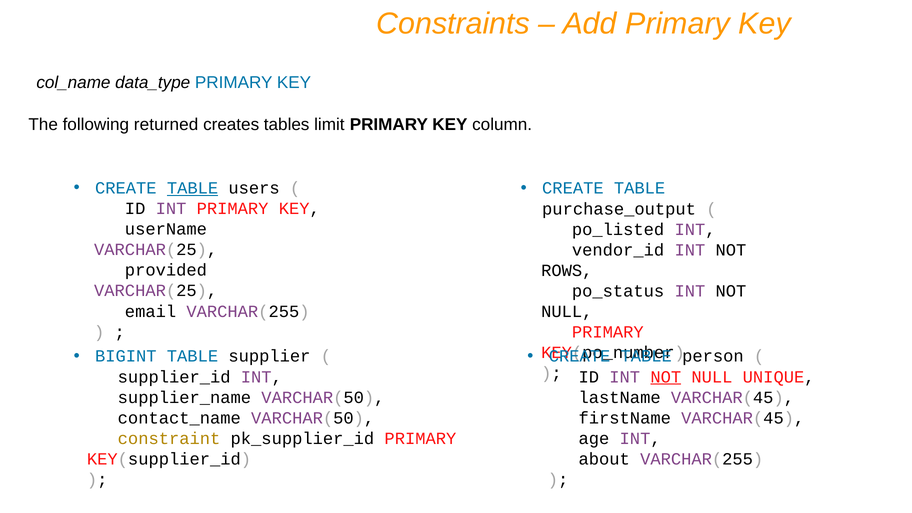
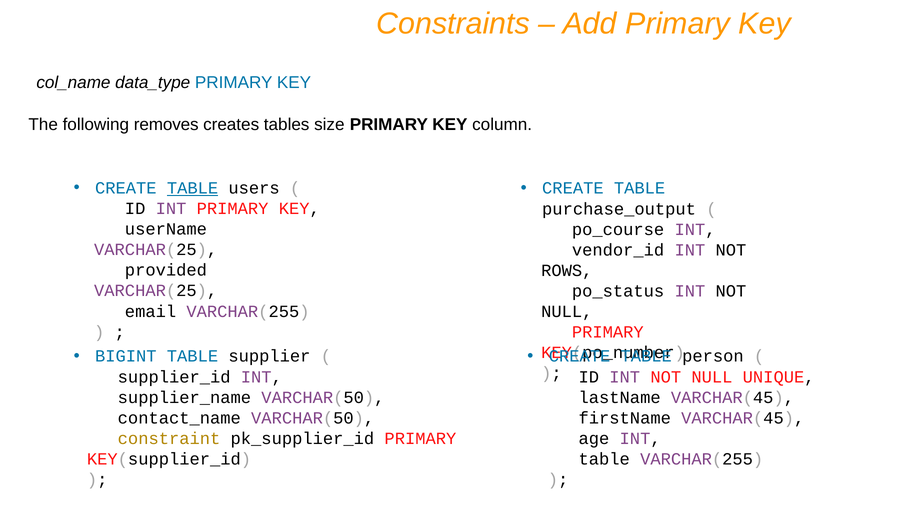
returned: returned -> removes
limit: limit -> size
po_listed: po_listed -> po_course
NOT at (666, 377) underline: present -> none
about at (604, 459): about -> table
